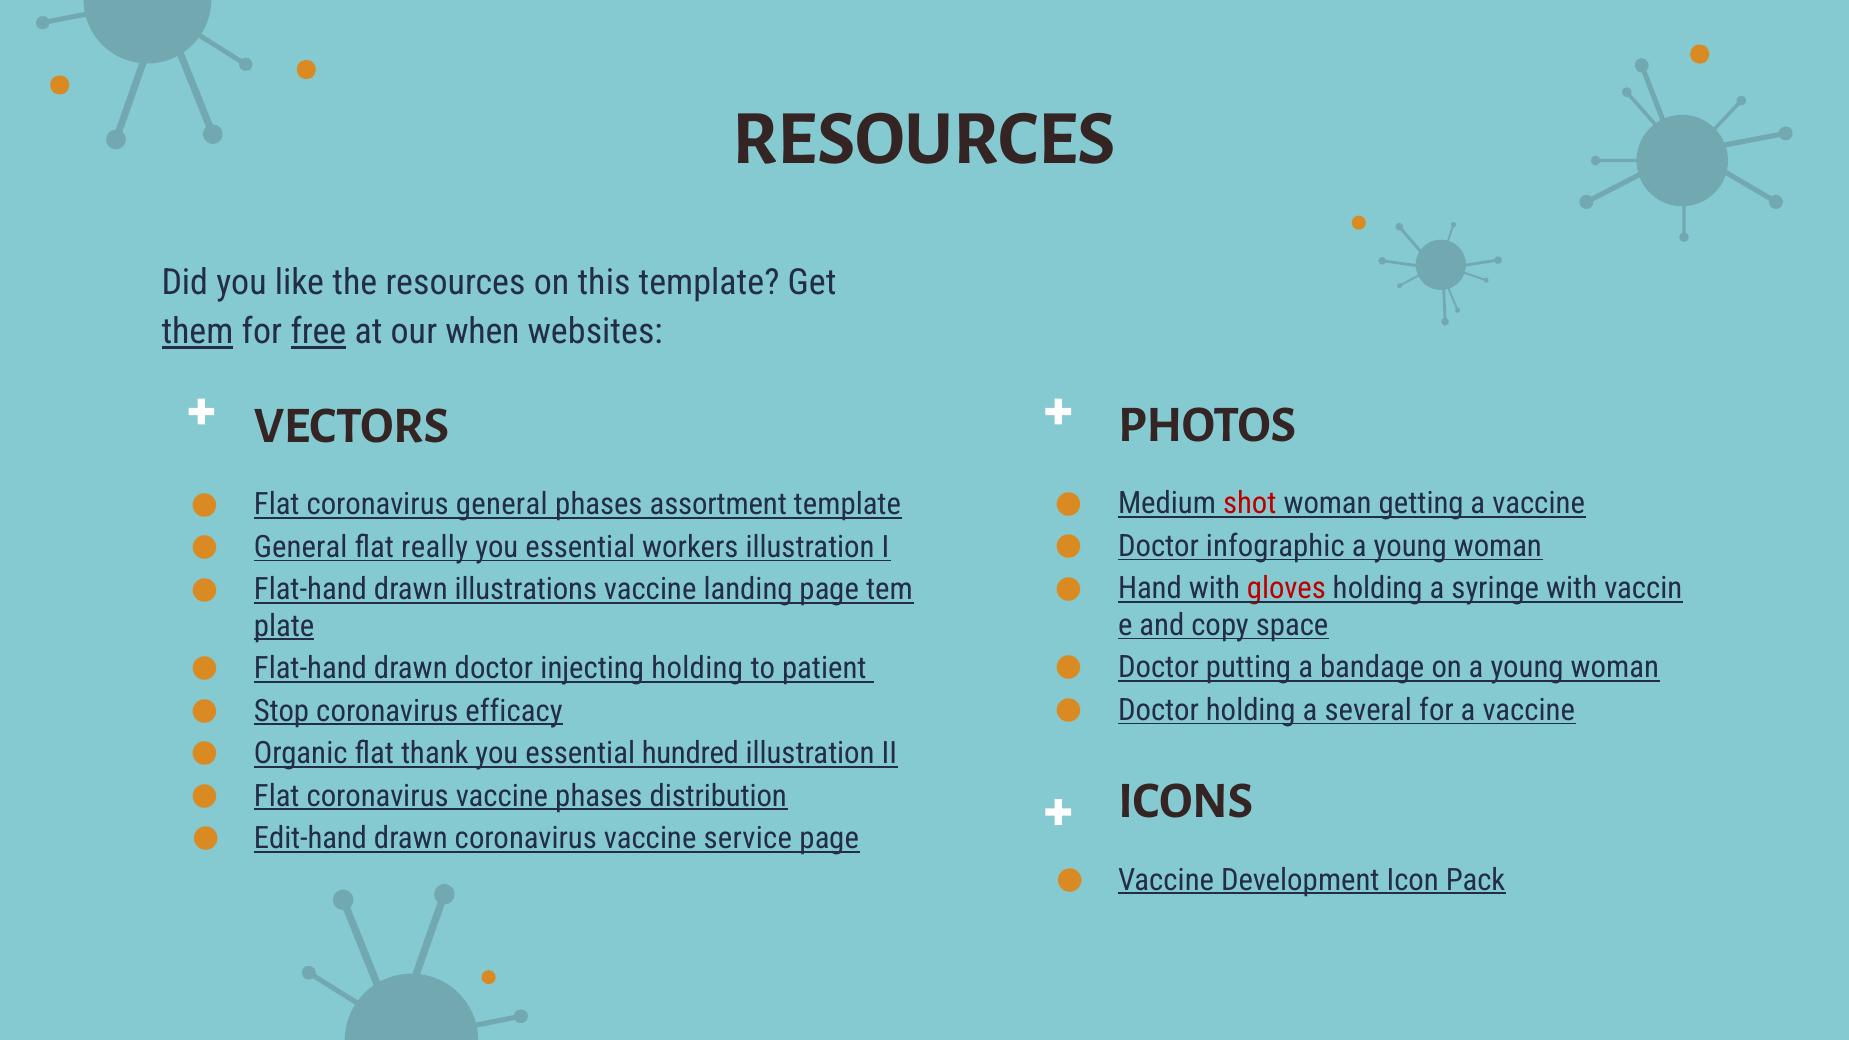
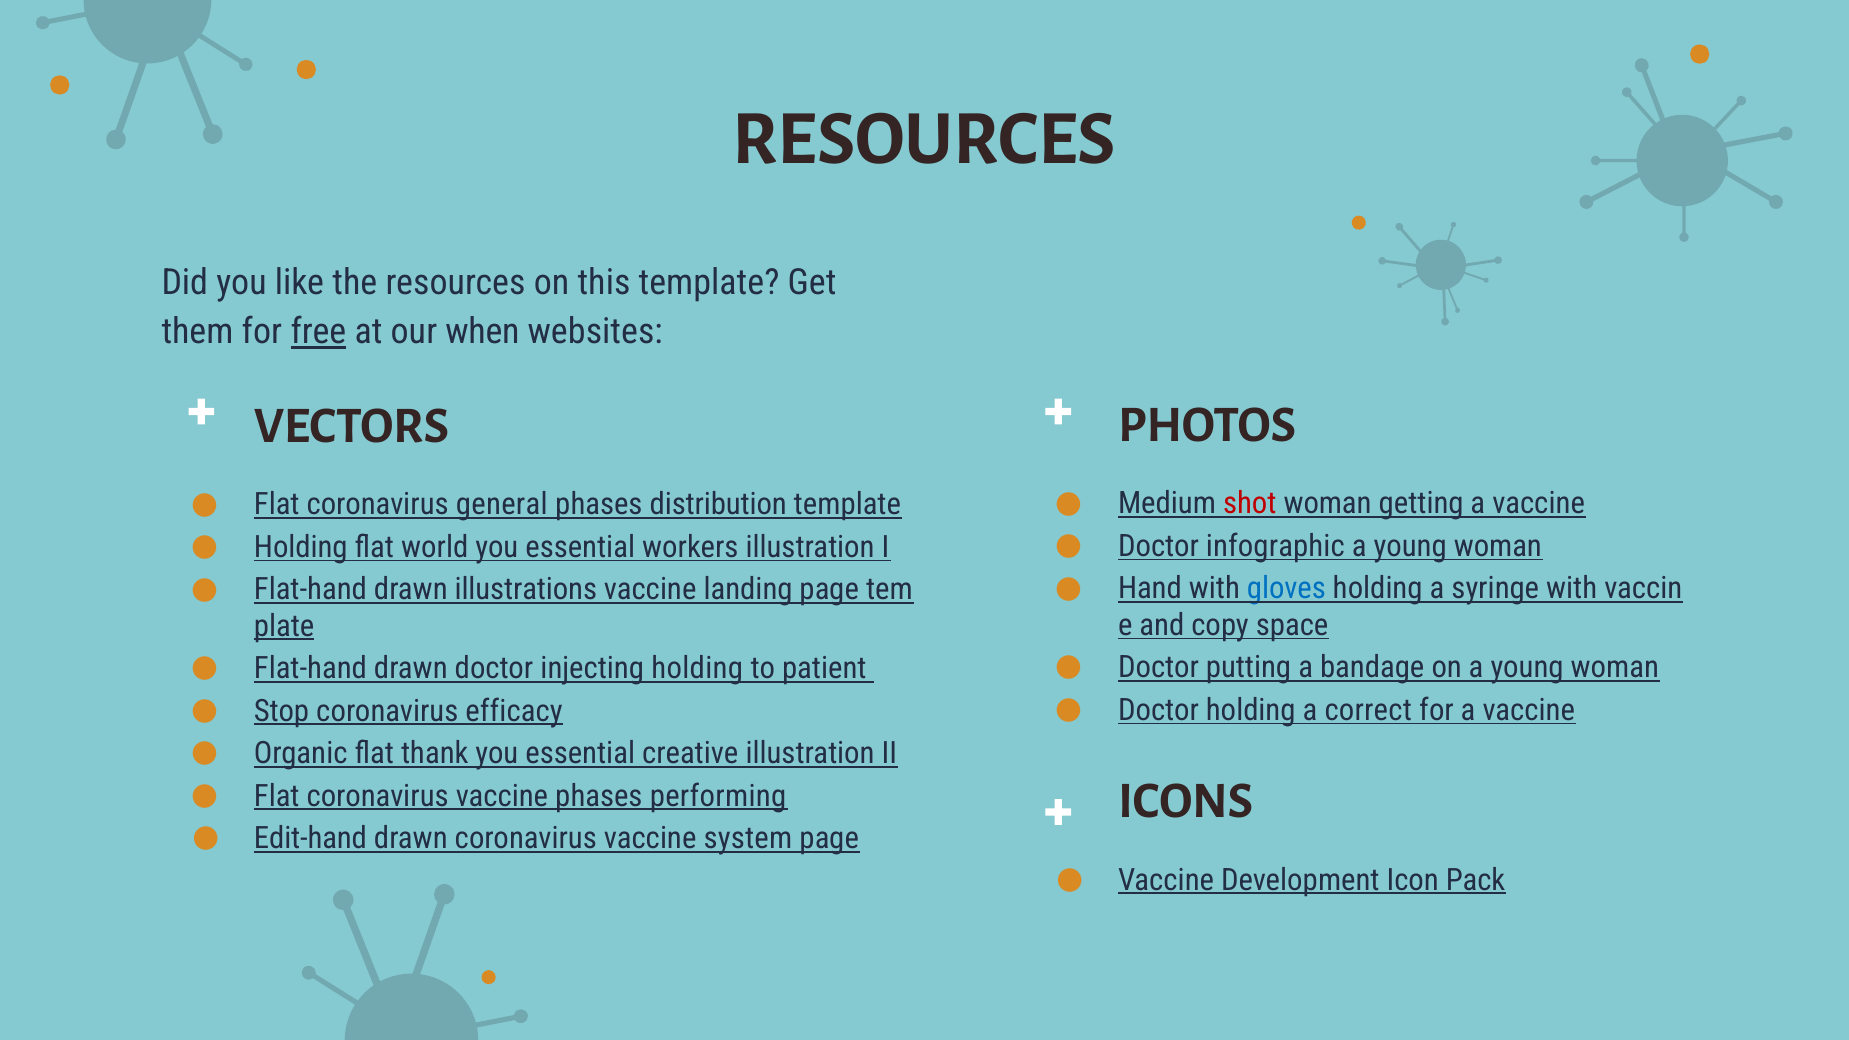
them underline: present -> none
assortment: assortment -> distribution
General at (301, 547): General -> Holding
really: really -> world
gloves colour: red -> blue
several: several -> correct
hundred: hundred -> creative
distribution: distribution -> performing
service: service -> system
